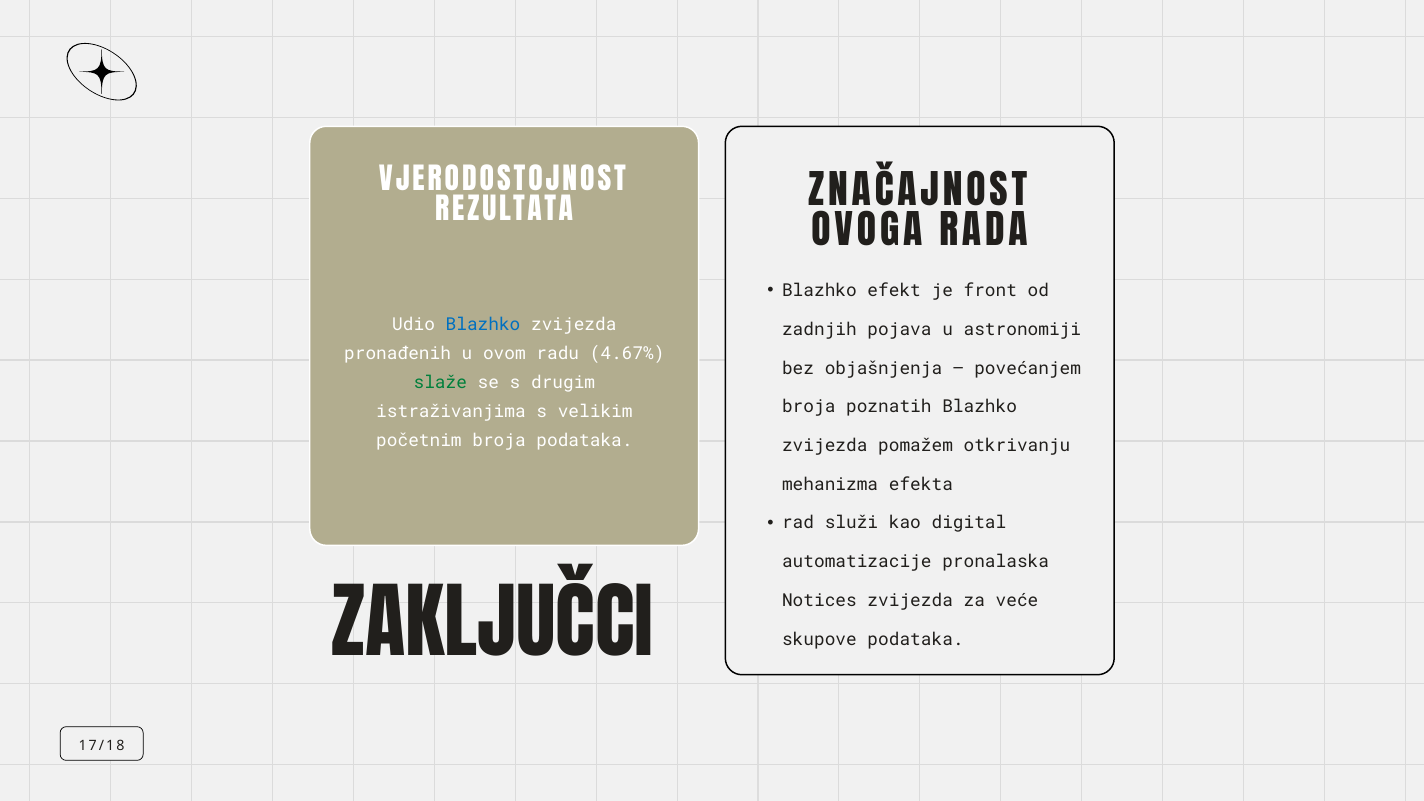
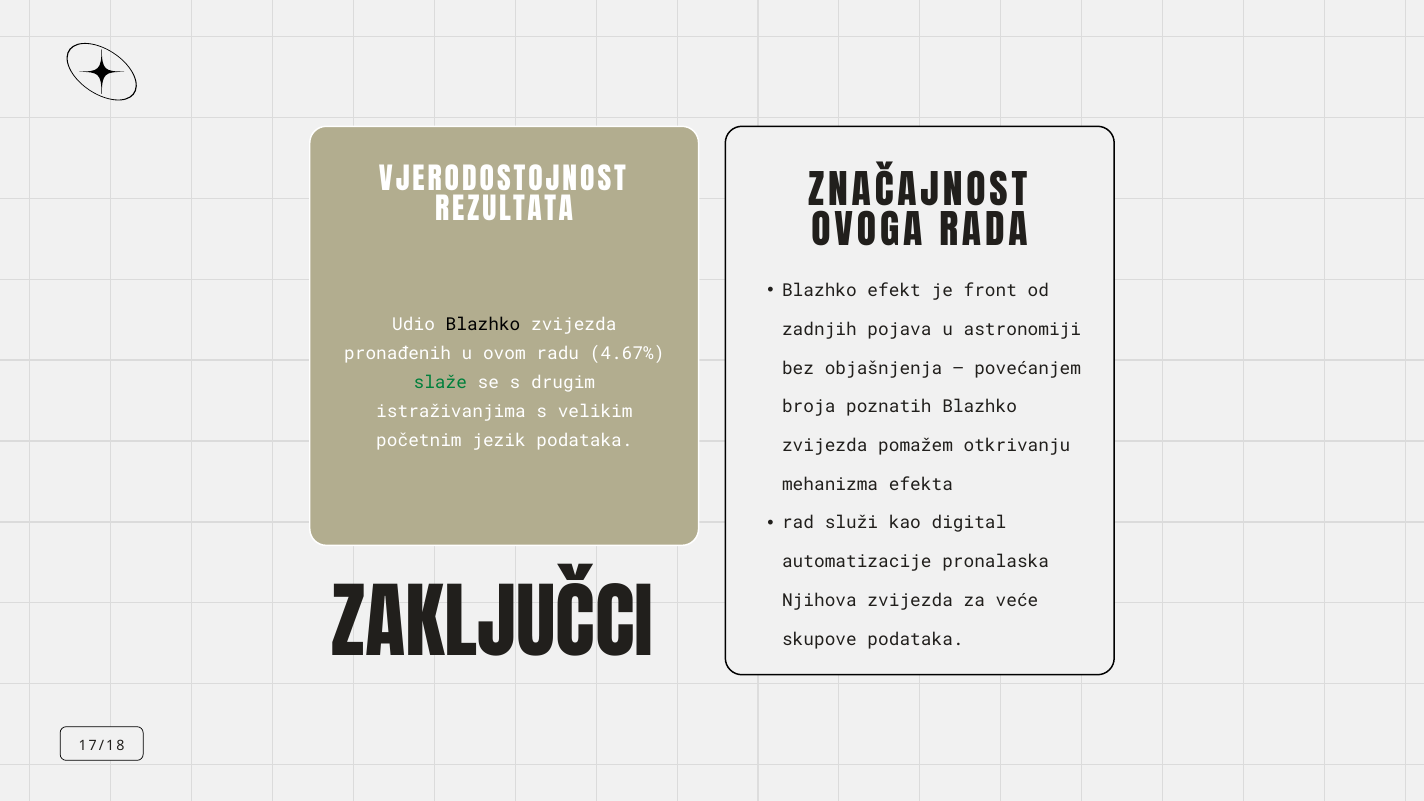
Blazhko at (483, 325) colour: blue -> black
početnim broja: broja -> jezik
Notices: Notices -> Njihova
